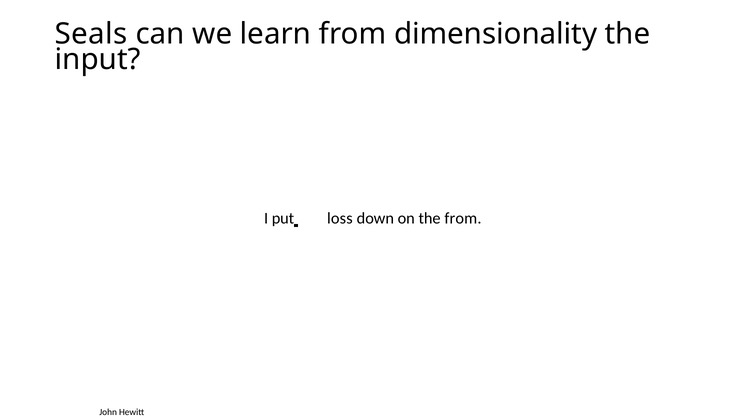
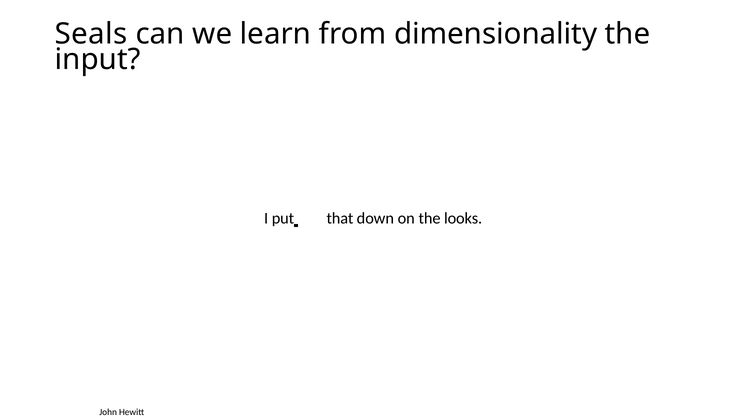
loss: loss -> that
the from: from -> looks
